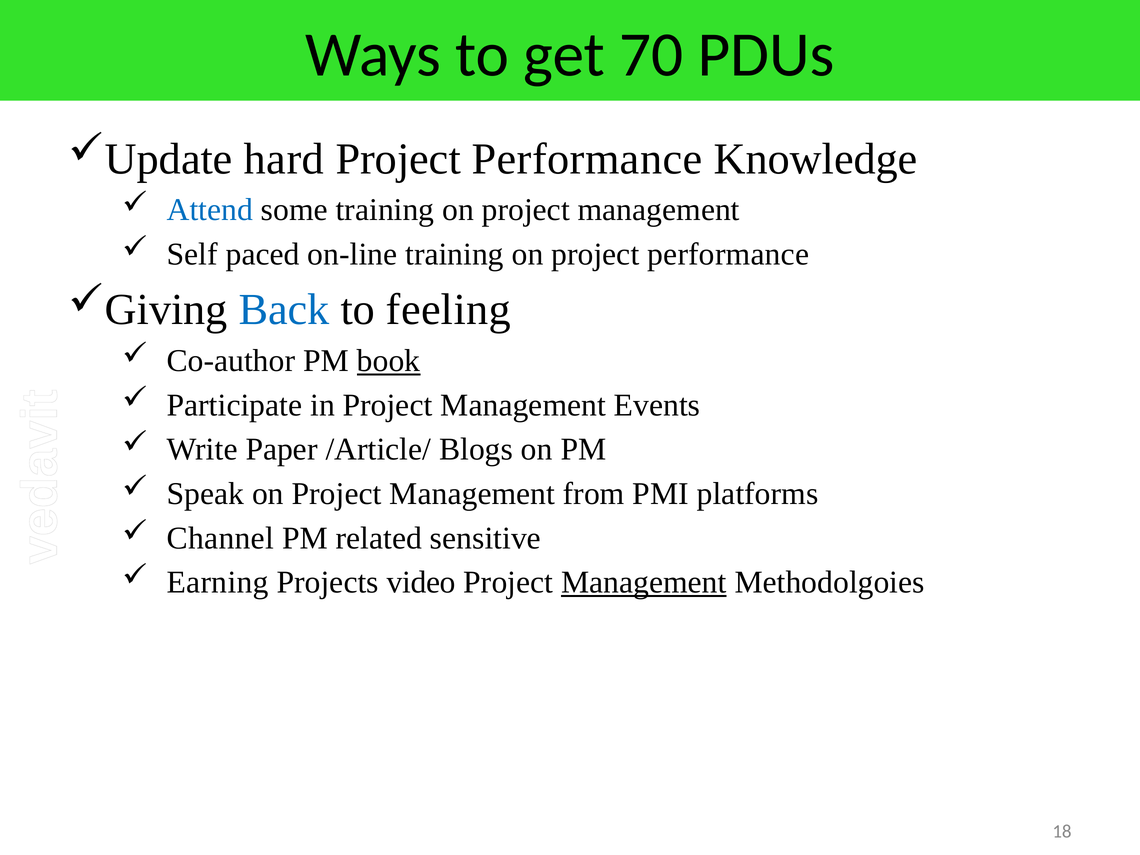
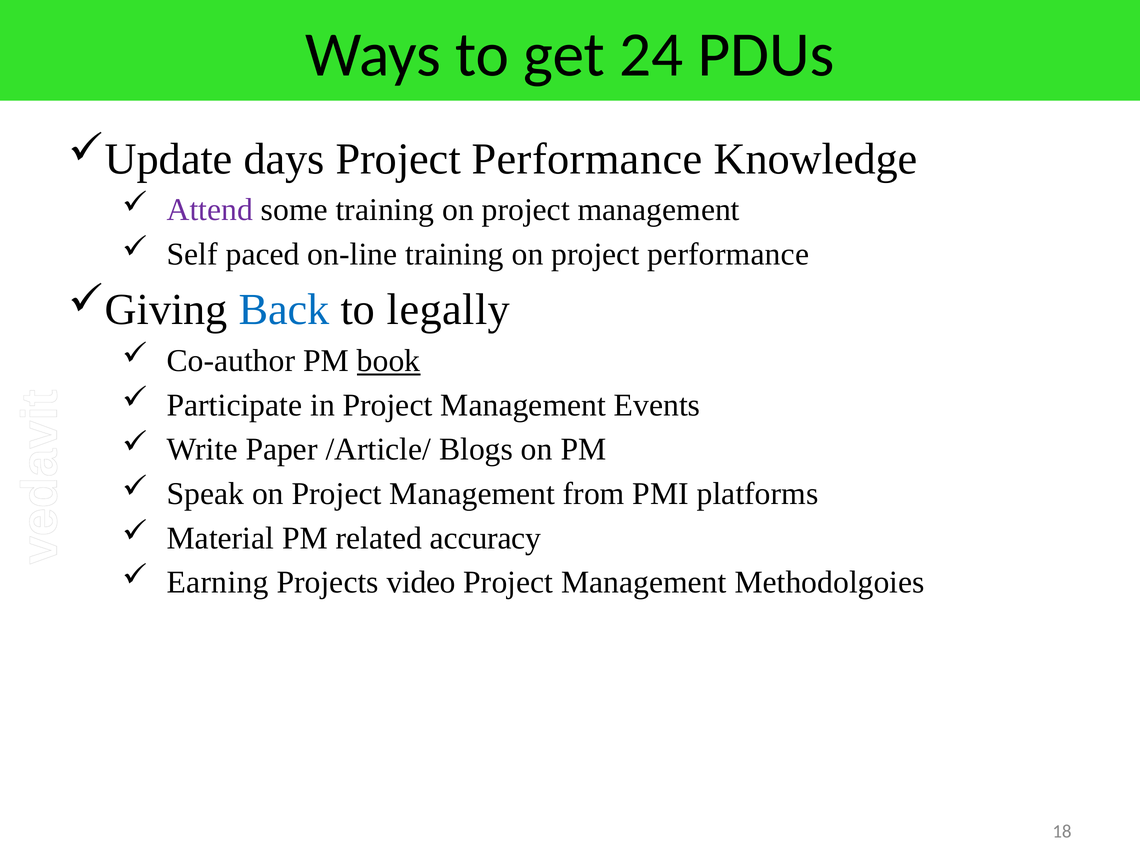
70: 70 -> 24
hard: hard -> days
Attend colour: blue -> purple
feeling: feeling -> legally
Channel: Channel -> Material
sensitive: sensitive -> accuracy
Management at (644, 583) underline: present -> none
